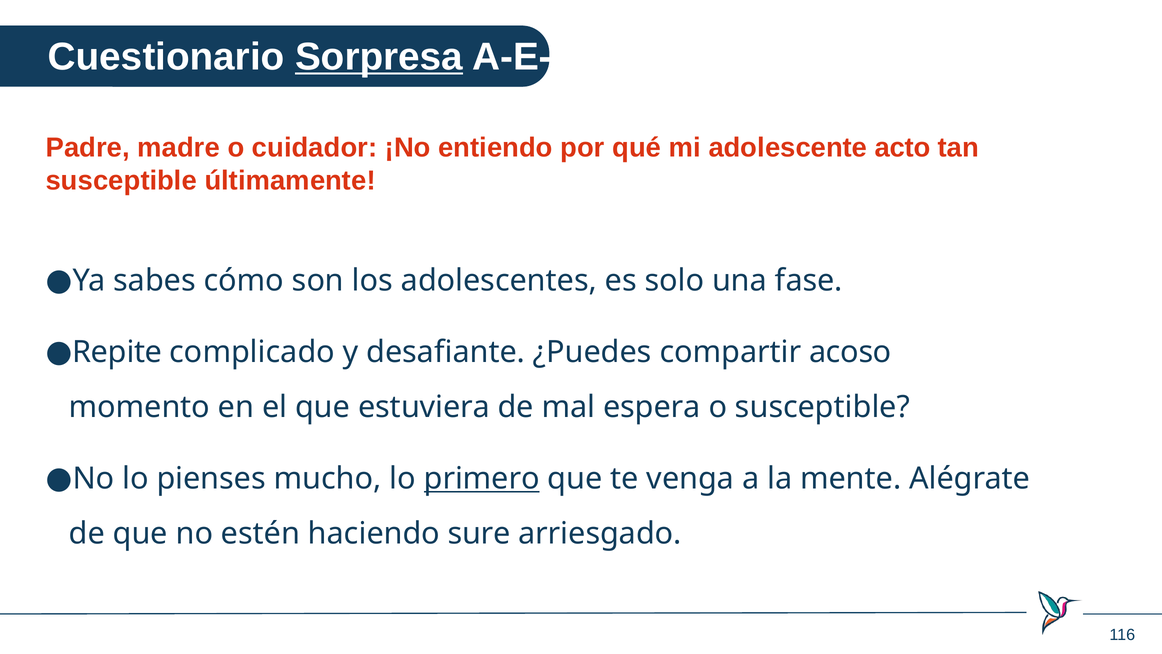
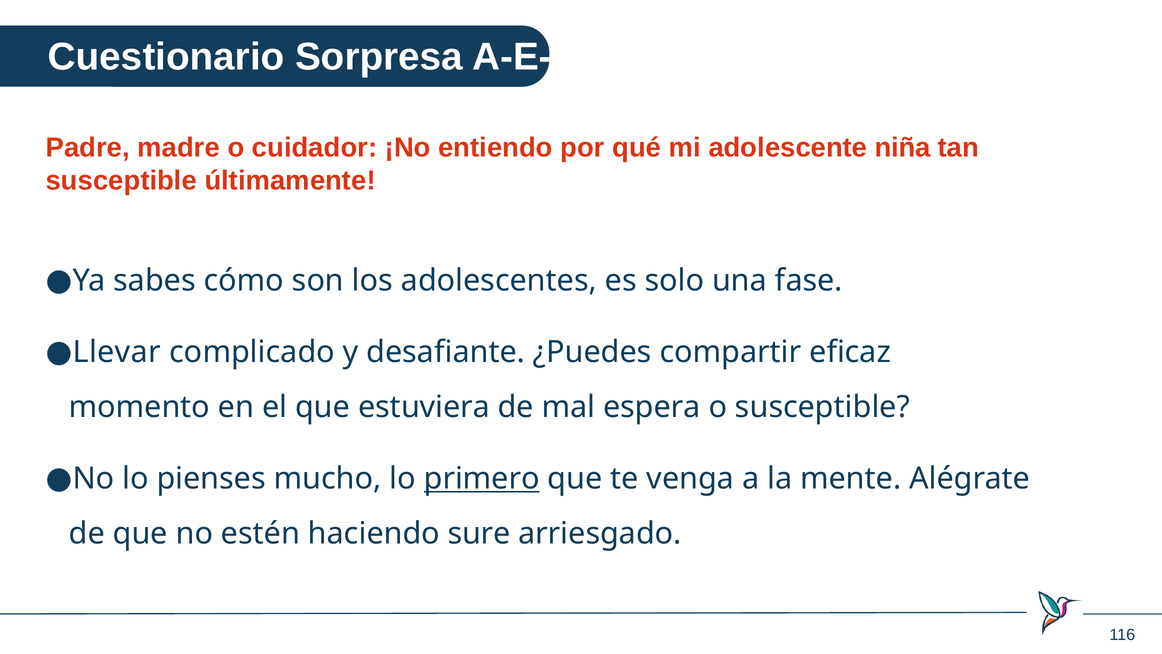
Sorpresa underline: present -> none
acto: acto -> niña
Repite: Repite -> Llevar
acoso: acoso -> eficaz
